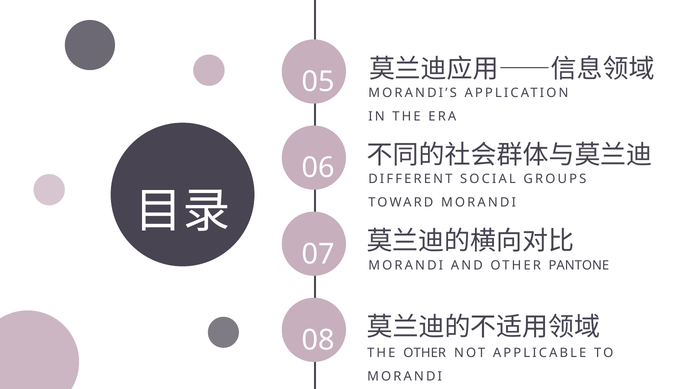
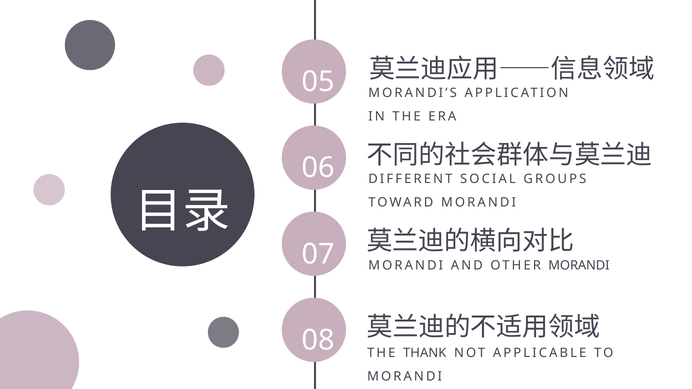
OTHER PANTONE: PANTONE -> MORANDI
THE OTHER: OTHER -> THANK
